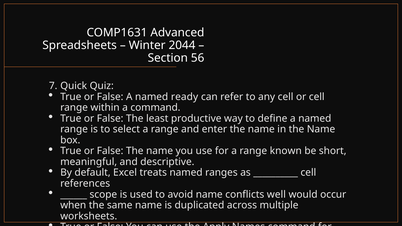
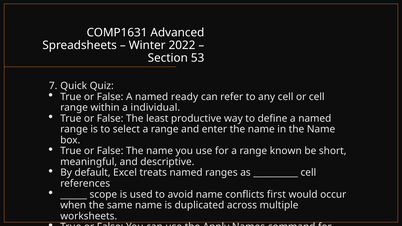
2044: 2044 -> 2022
56: 56 -> 53
a command: command -> individual
well: well -> first
